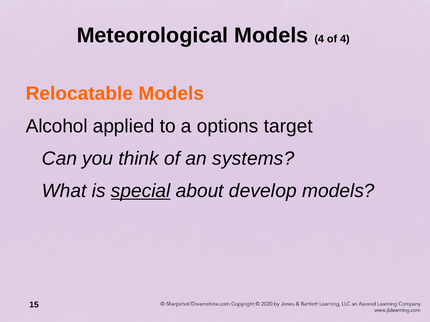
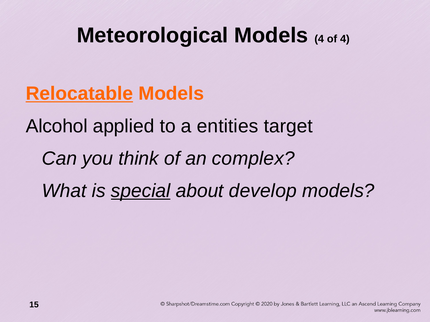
Relocatable underline: none -> present
options: options -> entities
systems: systems -> complex
